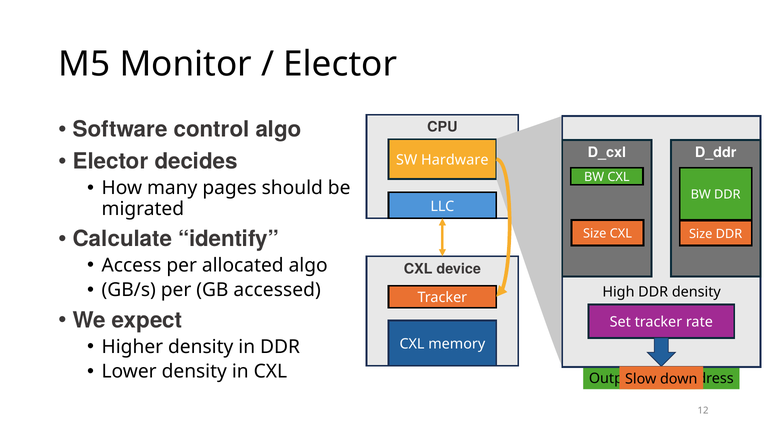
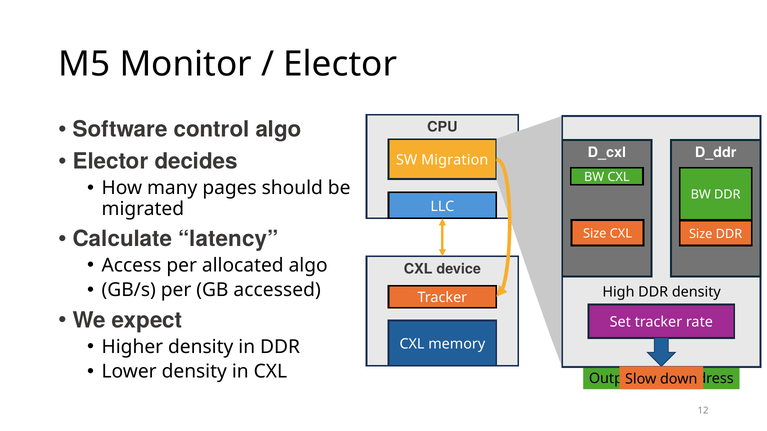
Hardware: Hardware -> Migration
identify: identify -> latency
